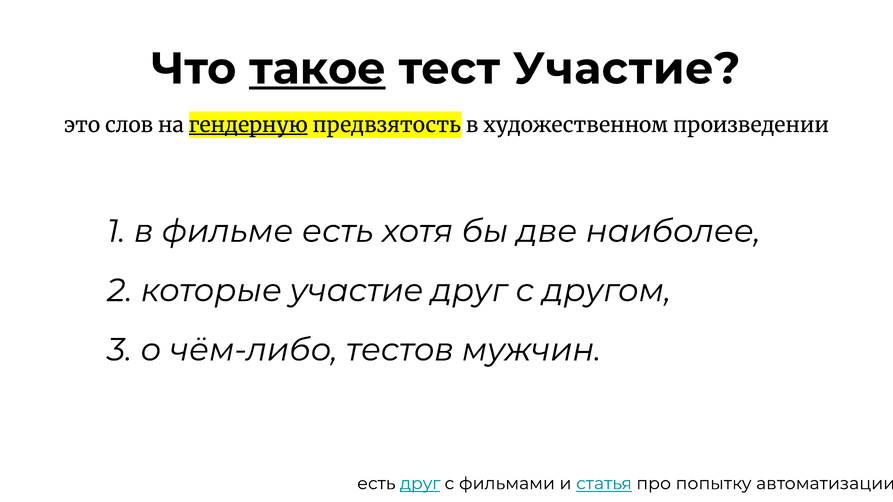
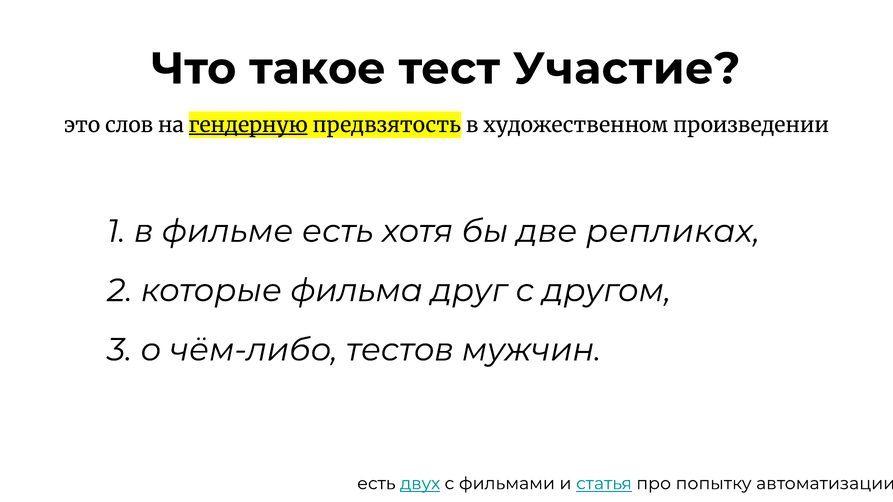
такое underline: present -> none
наиболее: наиболее -> репликах
которые участие: участие -> фильма
есть друг: друг -> двух
